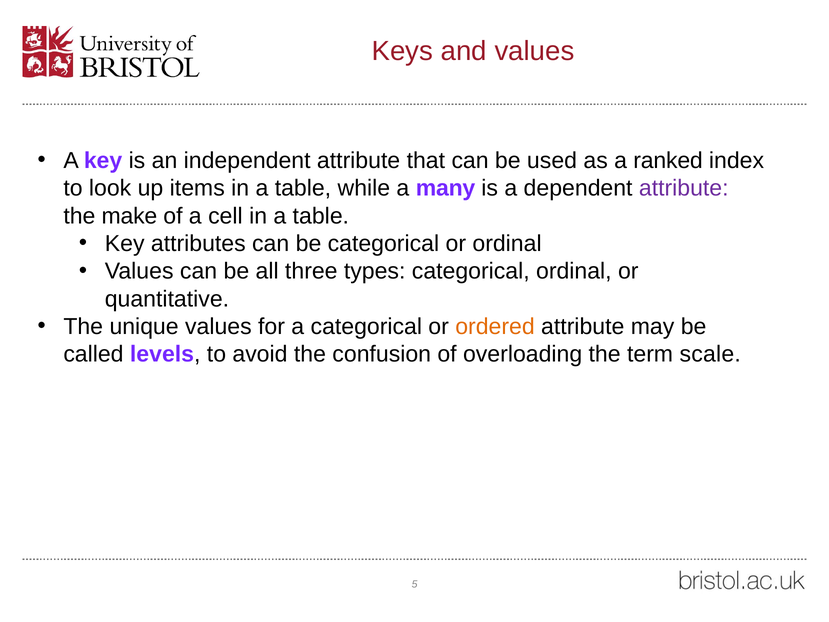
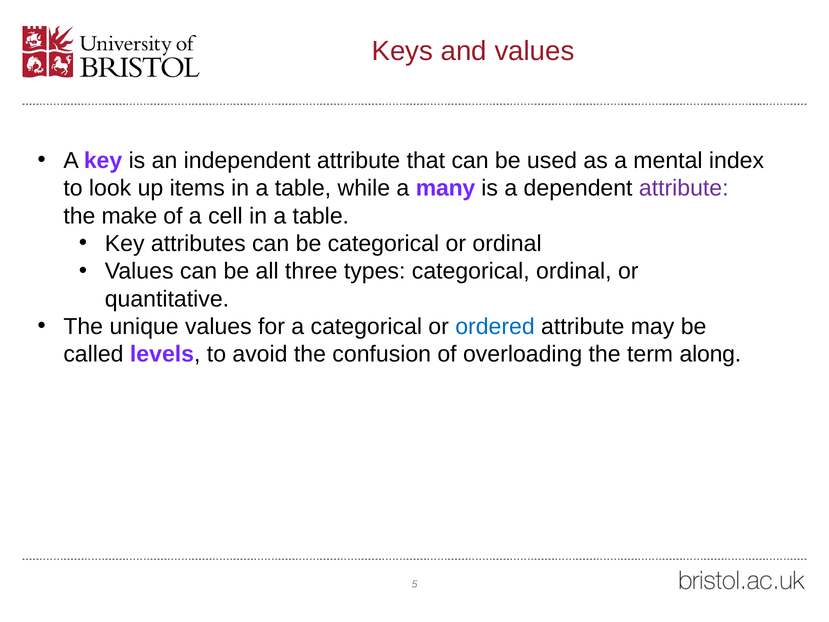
ranked: ranked -> mental
ordered colour: orange -> blue
scale: scale -> along
